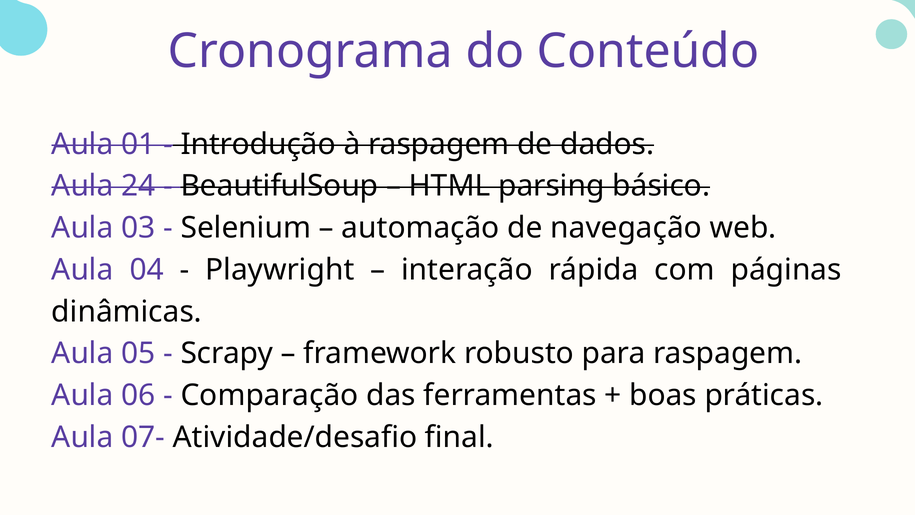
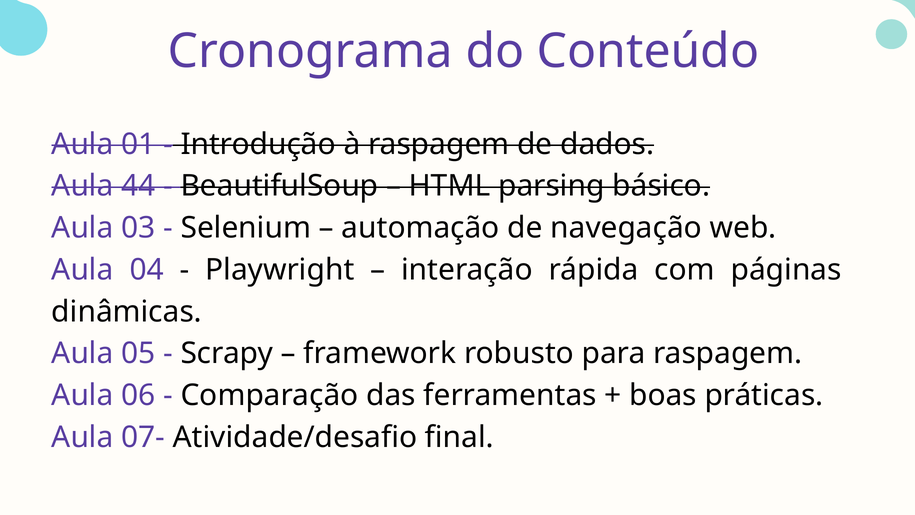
24: 24 -> 44
